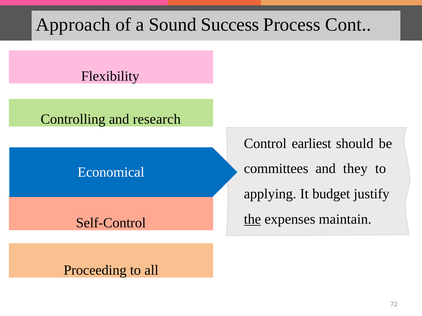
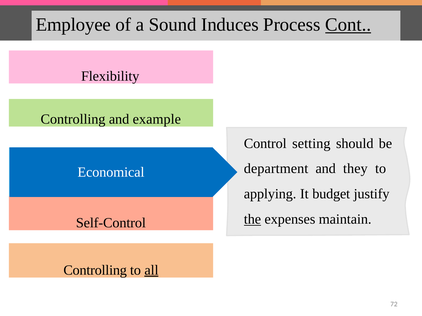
Approach: Approach -> Employee
Success: Success -> Induces
Cont underline: none -> present
research: research -> example
earliest: earliest -> setting
committees: committees -> department
Proceeding at (95, 271): Proceeding -> Controlling
all underline: none -> present
